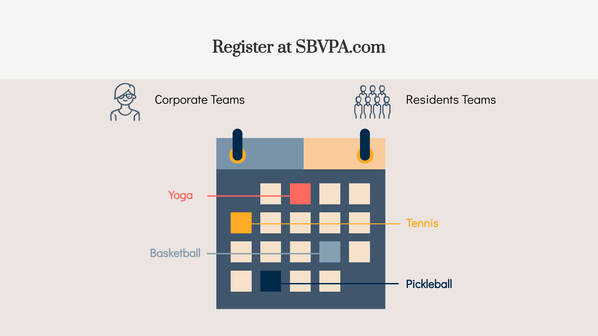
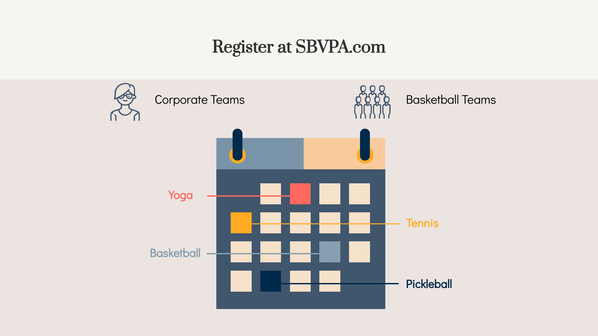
Teams Residents: Residents -> Basketball
